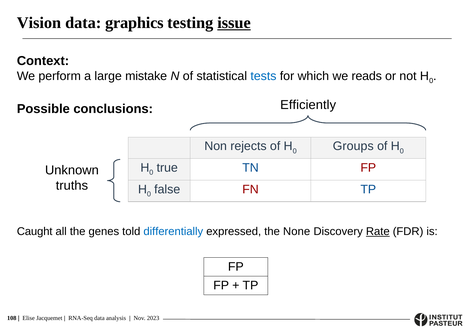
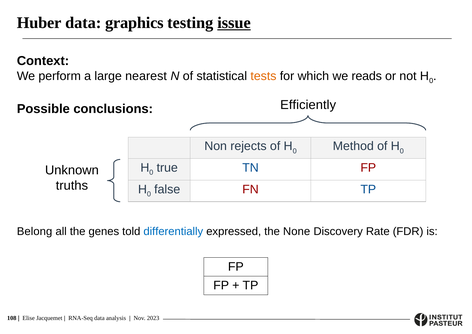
Vision: Vision -> Huber
mistake: mistake -> nearest
tests colour: blue -> orange
Groups: Groups -> Method
Caught: Caught -> Belong
Rate underline: present -> none
